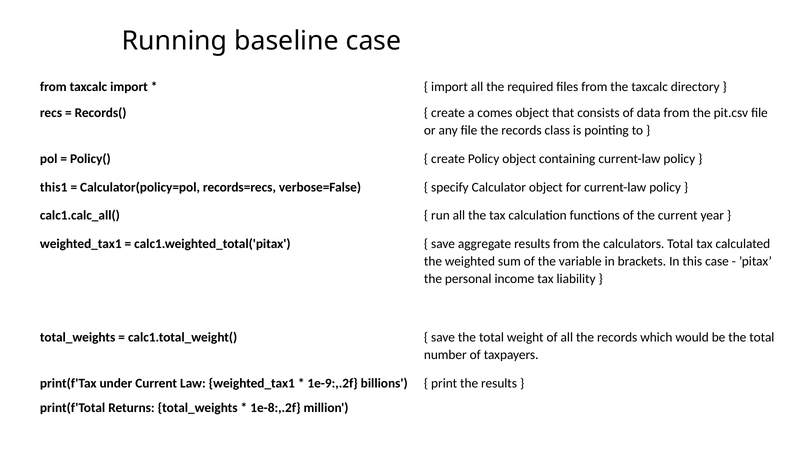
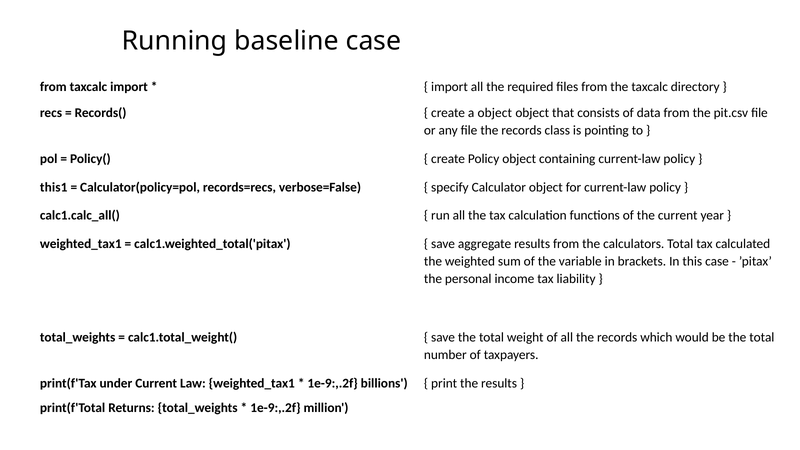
a comes: comes -> object
1e-8:,.2f at (275, 408): 1e-8:,.2f -> 1e-9:,.2f
